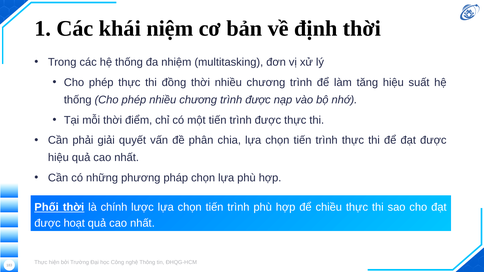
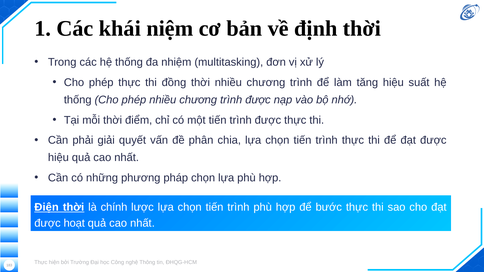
Phối: Phối -> Điện
chiều: chiều -> bước
